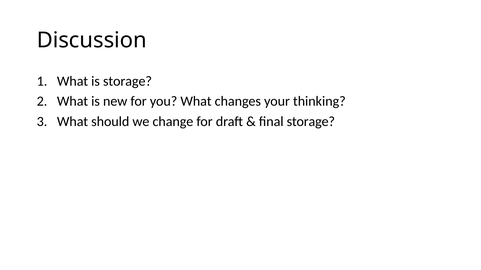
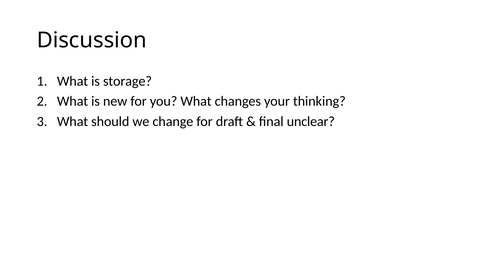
final storage: storage -> unclear
